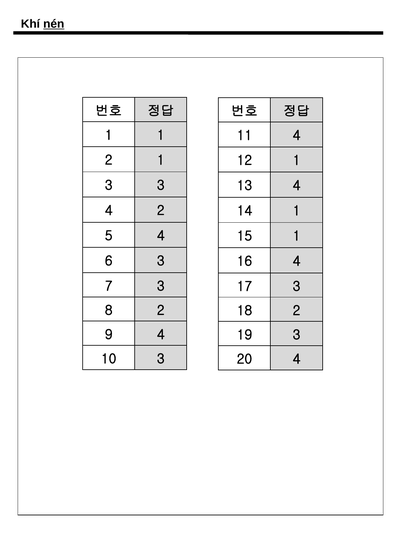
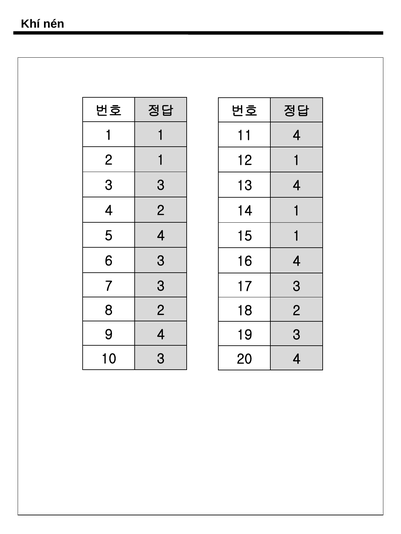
nén underline: present -> none
